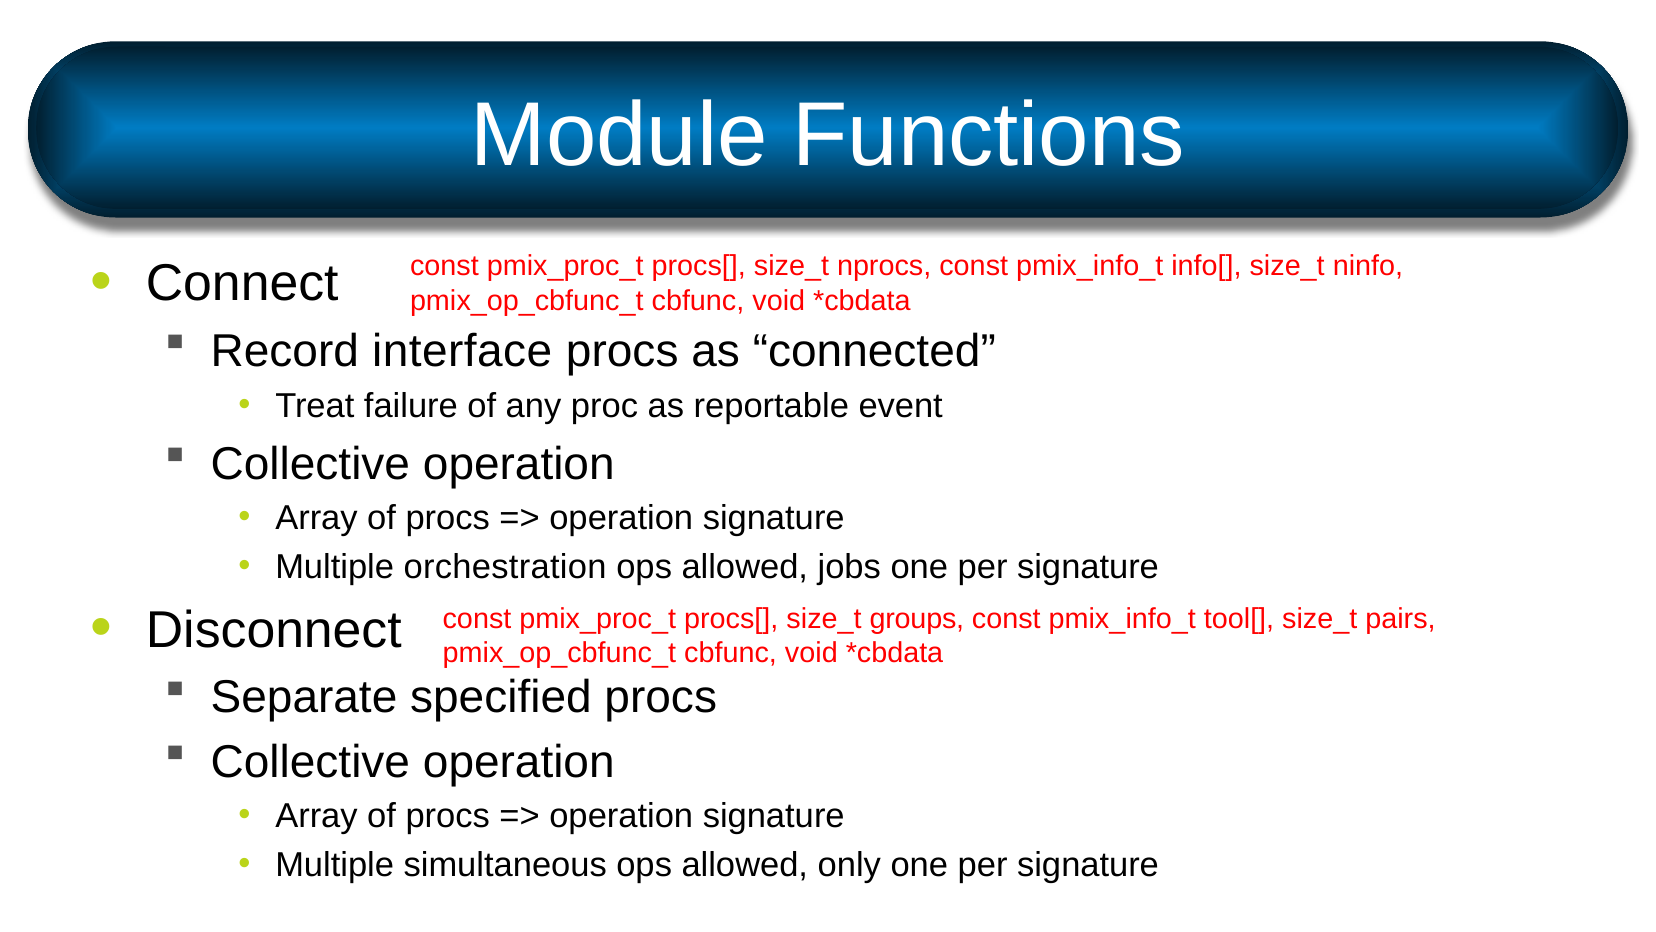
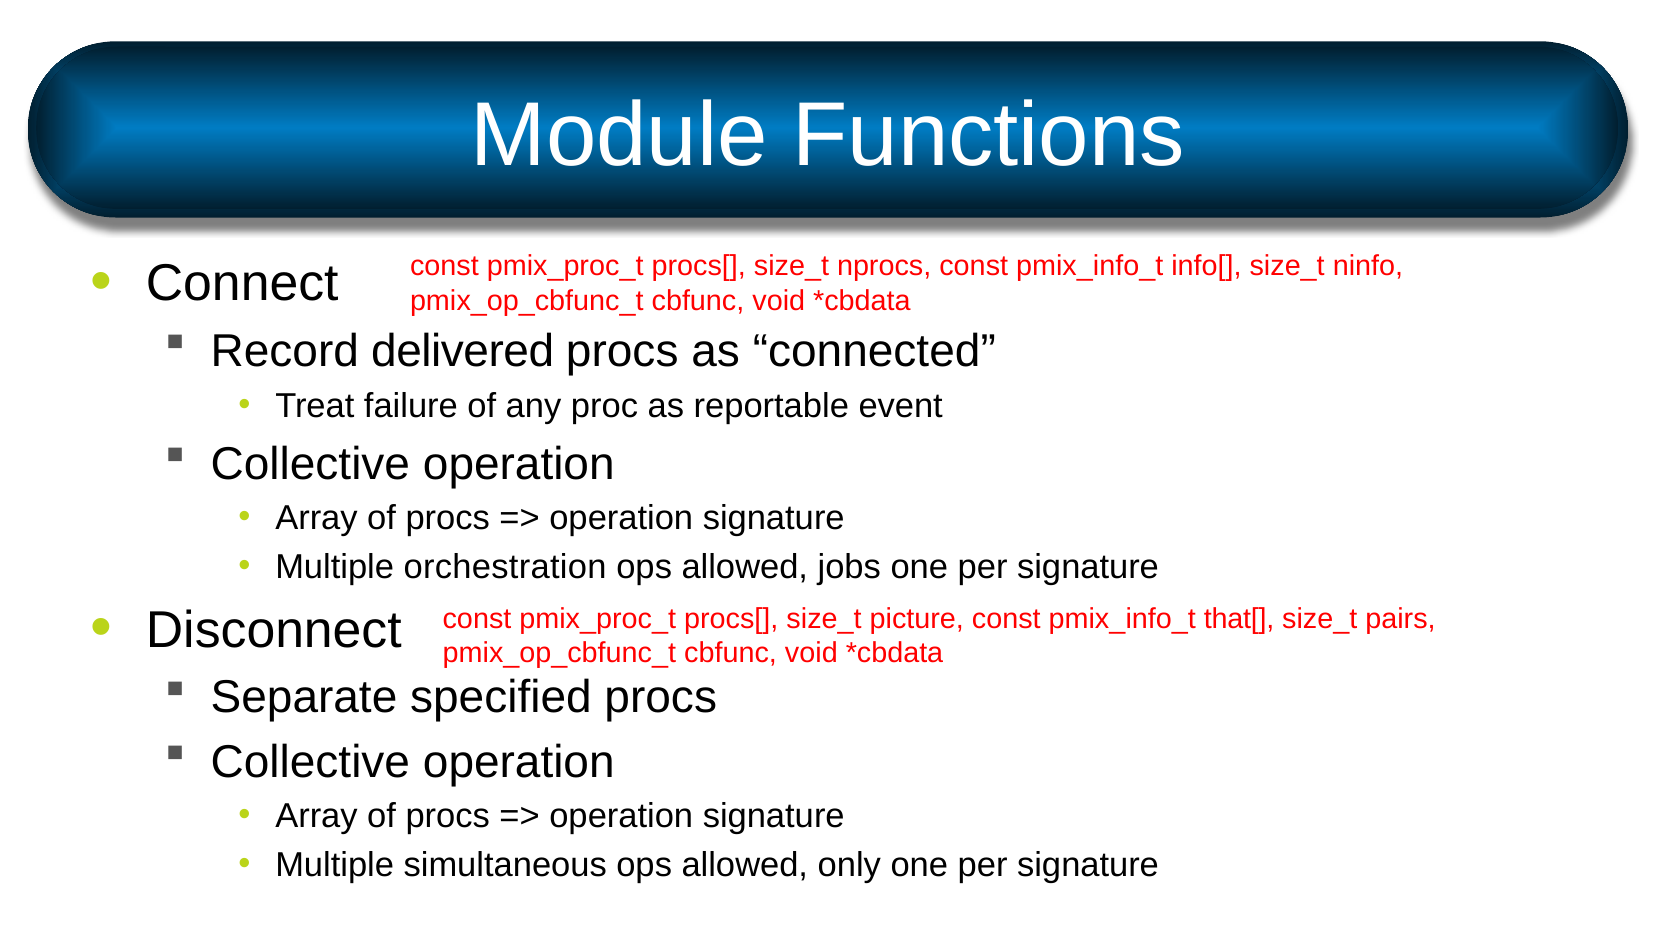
interface: interface -> delivered
groups: groups -> picture
tool[: tool[ -> that[
